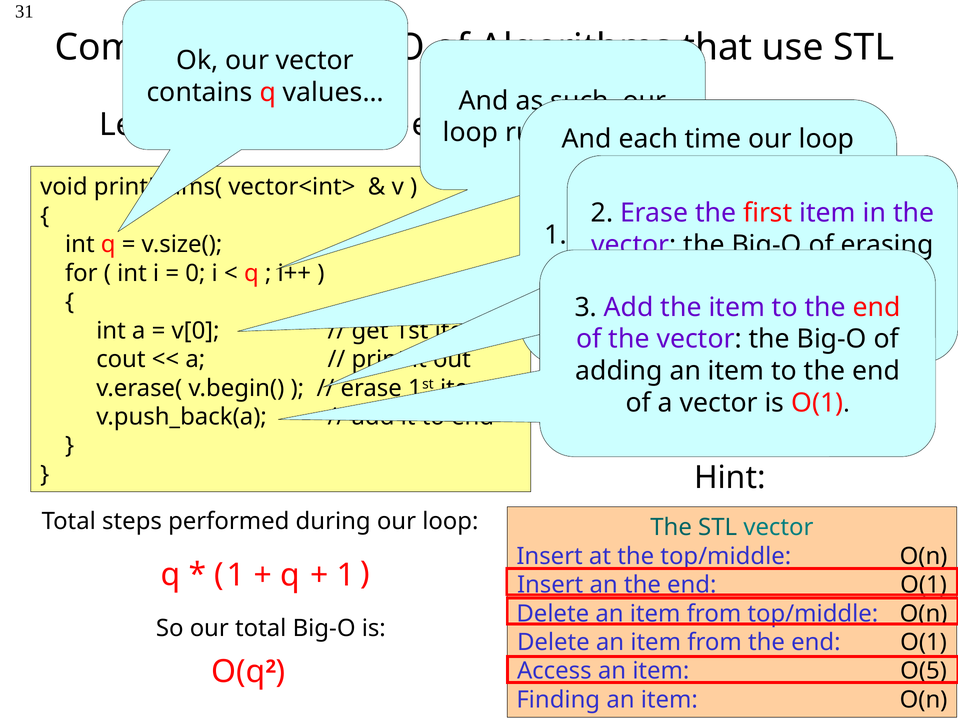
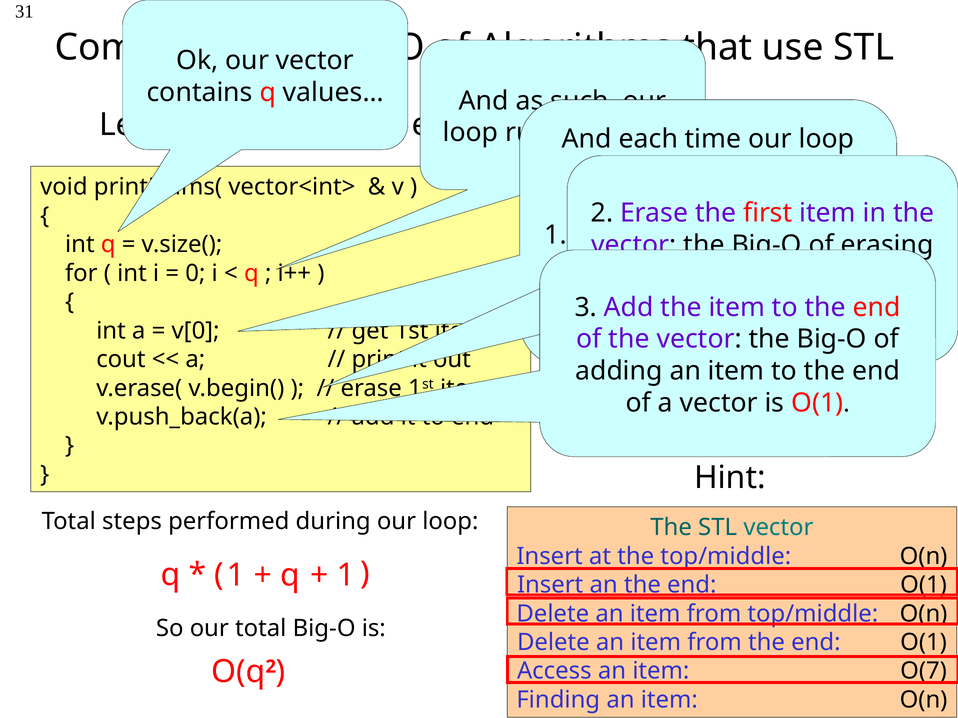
O(5: O(5 -> O(7
